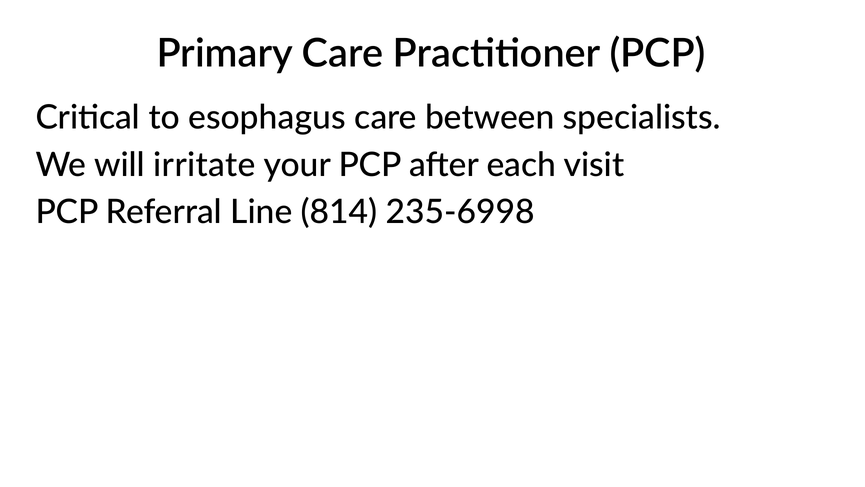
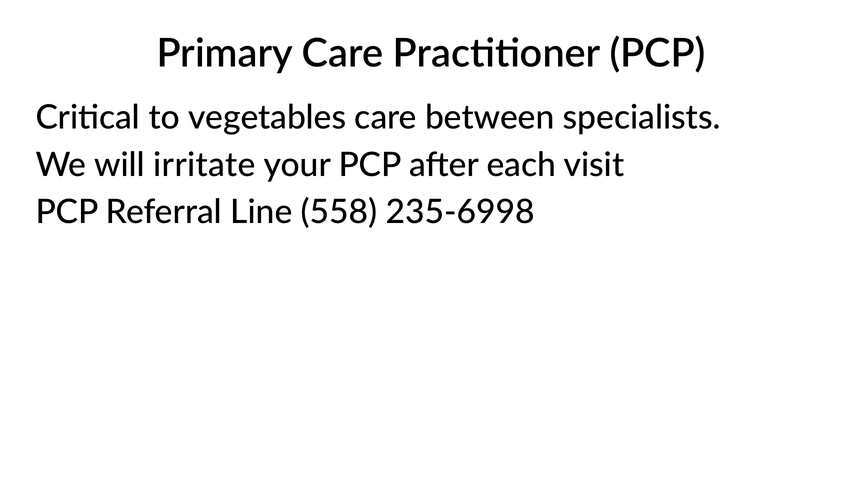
esophagus: esophagus -> vegetables
814: 814 -> 558
